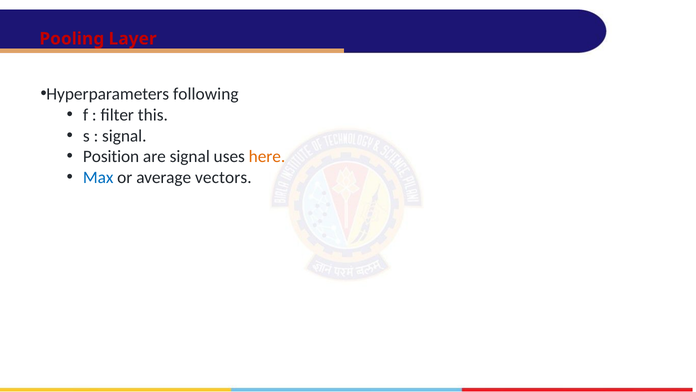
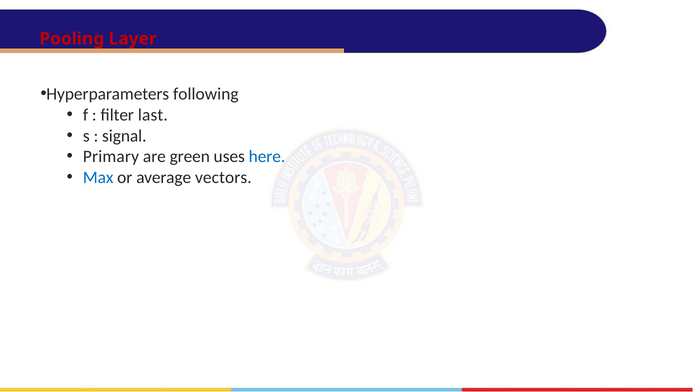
this: this -> last
Position: Position -> Primary
are signal: signal -> green
here colour: orange -> blue
